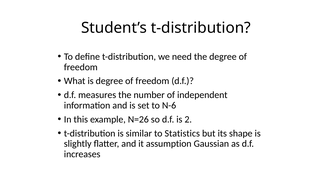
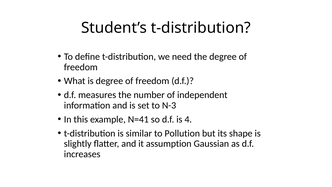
N-6: N-6 -> N-3
N=26: N=26 -> N=41
2: 2 -> 4
Statistics: Statistics -> Pollution
